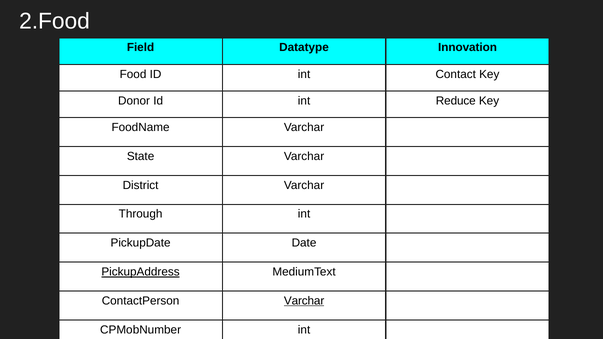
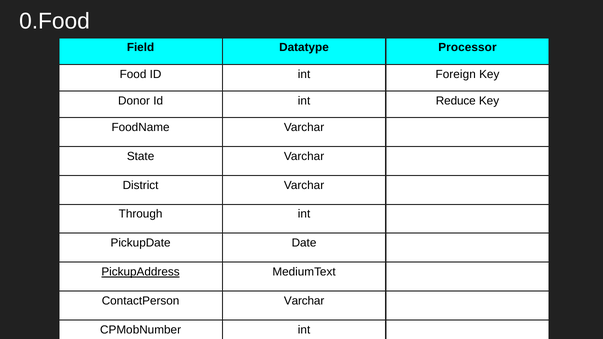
2.Food: 2.Food -> 0.Food
Innovation: Innovation -> Processor
Contact: Contact -> Foreign
Varchar at (304, 301) underline: present -> none
